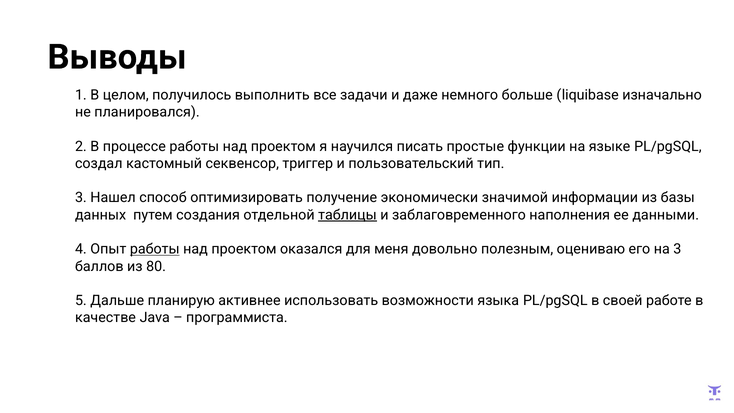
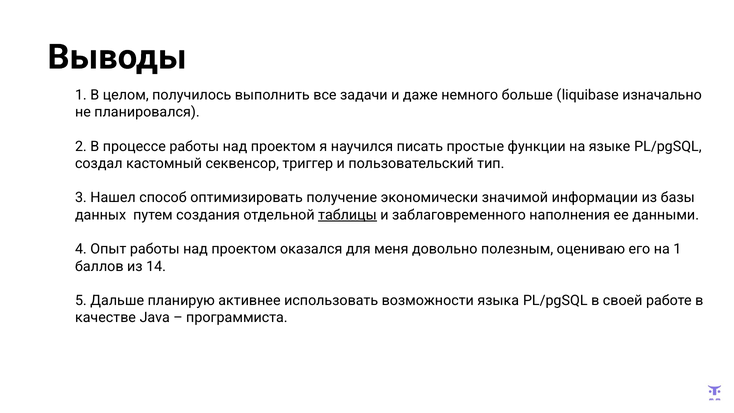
работы at (155, 249) underline: present -> none
на 3: 3 -> 1
80: 80 -> 14
